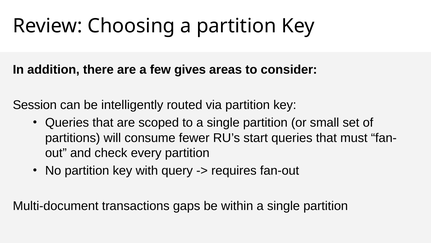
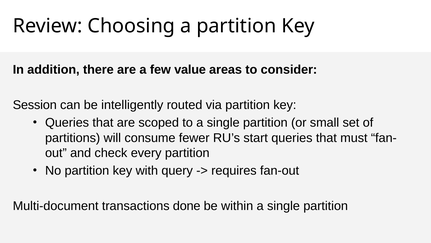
gives: gives -> value
gaps: gaps -> done
